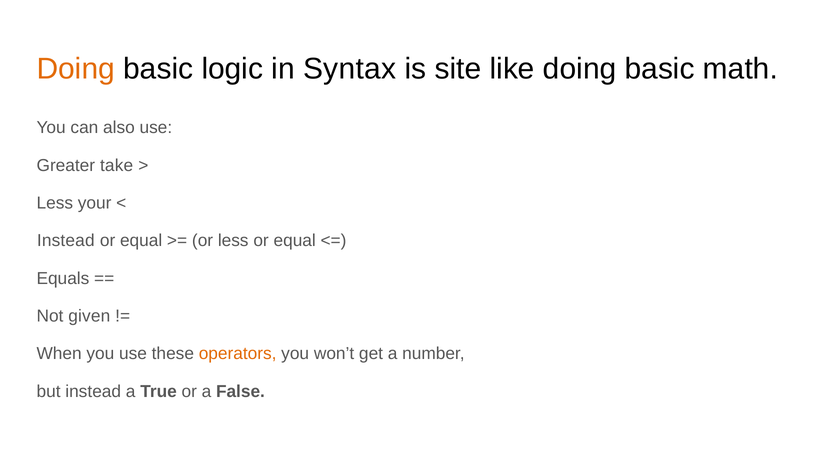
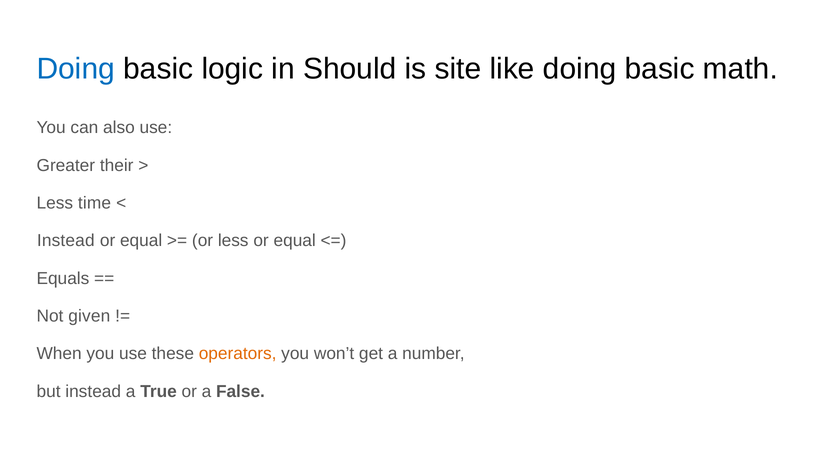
Doing at (76, 69) colour: orange -> blue
Syntax: Syntax -> Should
take: take -> their
your: your -> time
